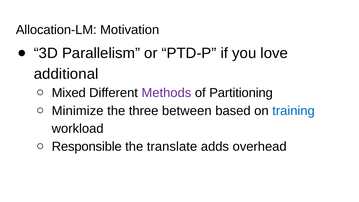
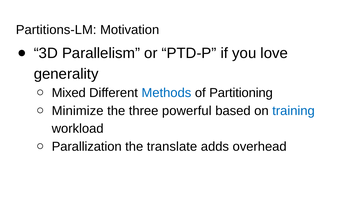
Allocation-LM: Allocation-LM -> Partitions-LM
additional: additional -> generality
Methods colour: purple -> blue
between: between -> powerful
Responsible: Responsible -> Parallization
